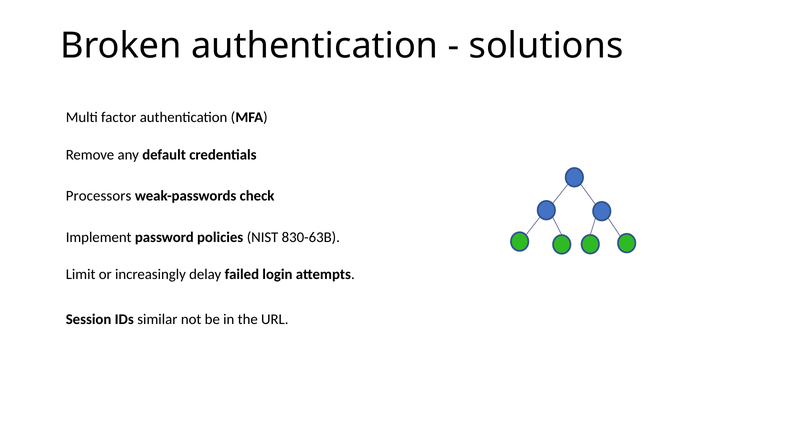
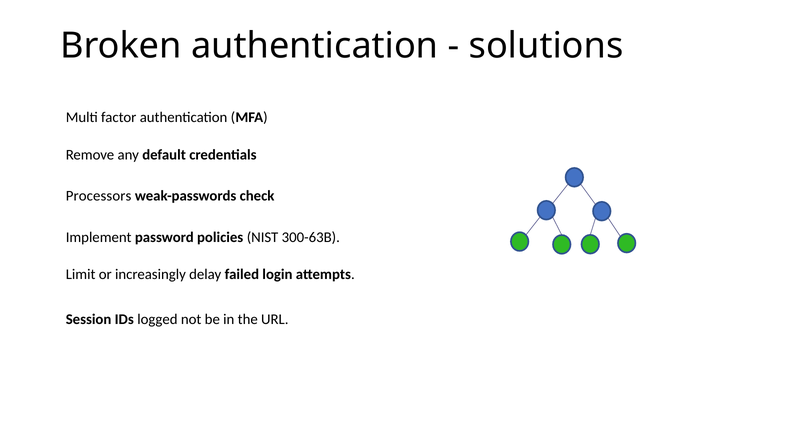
830-63B: 830-63B -> 300-63B
similar: similar -> logged
